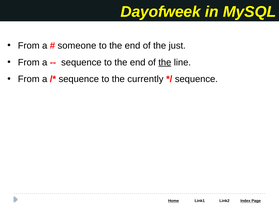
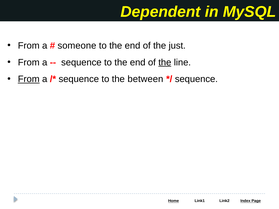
Dayofweek: Dayofweek -> Dependent
From at (29, 79) underline: none -> present
currently: currently -> between
